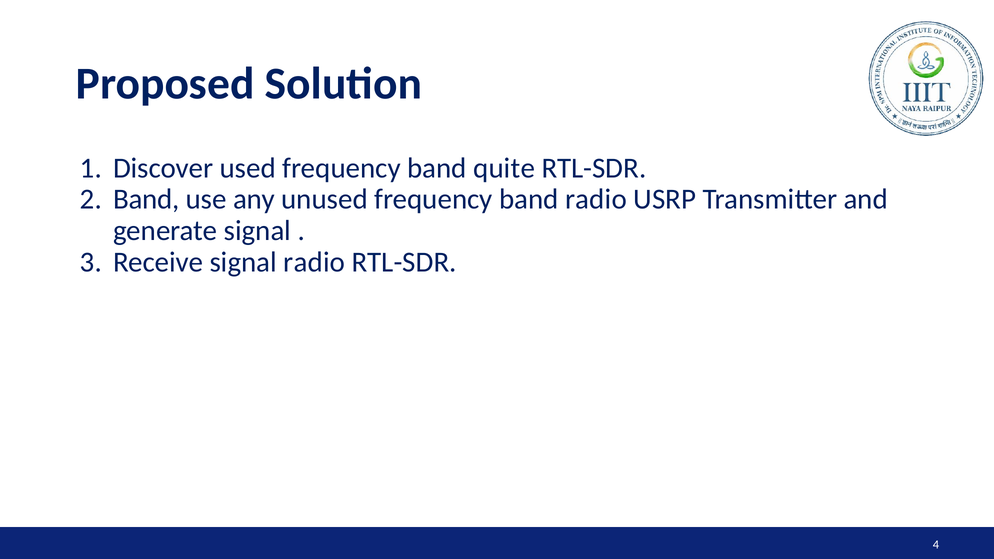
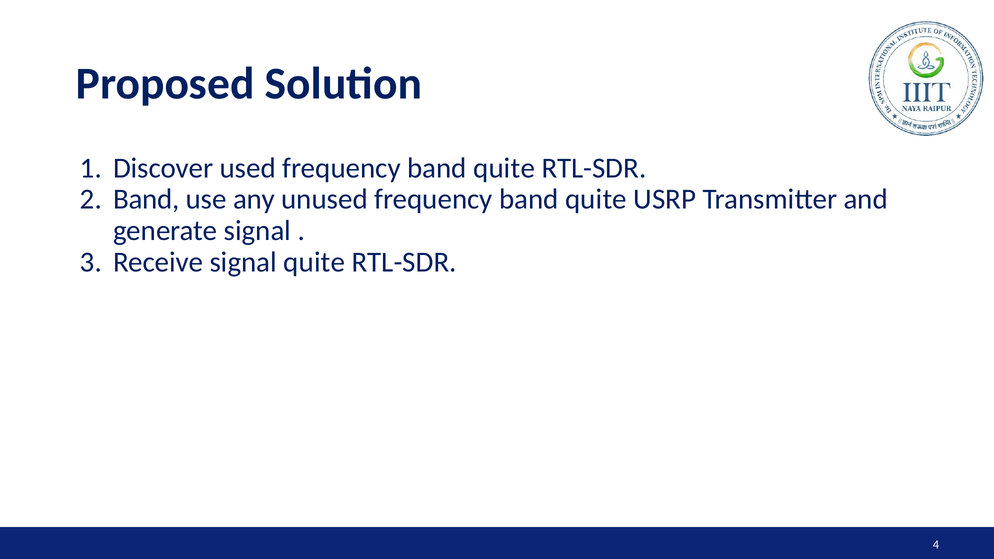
unused frequency band radio: radio -> quite
signal radio: radio -> quite
